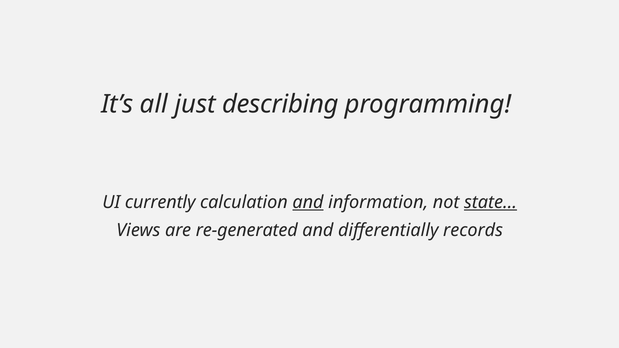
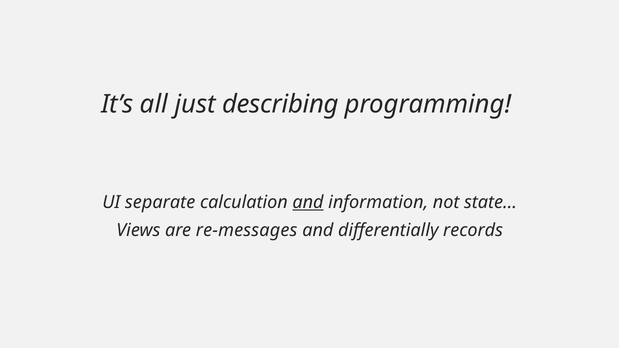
currently: currently -> separate
state… underline: present -> none
re-generated: re-generated -> re-messages
